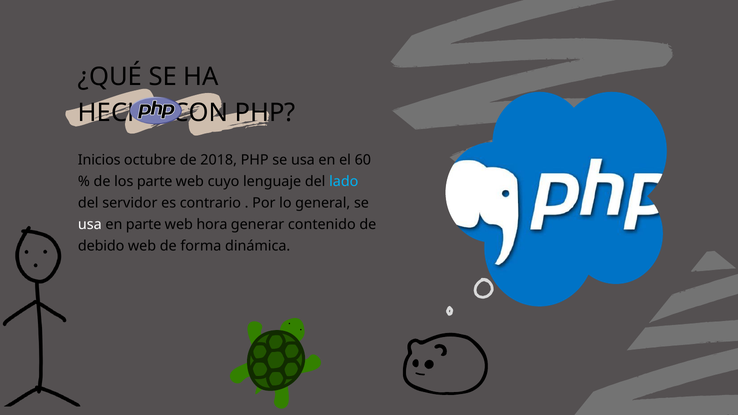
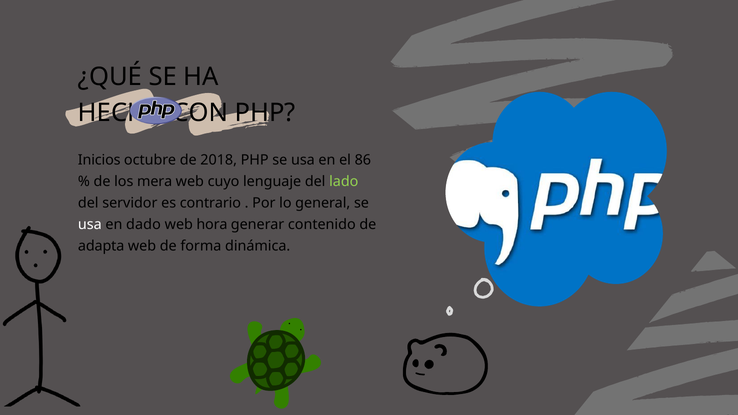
60: 60 -> 86
los parte: parte -> mera
lado colour: light blue -> light green
en parte: parte -> dado
debido: debido -> adapta
